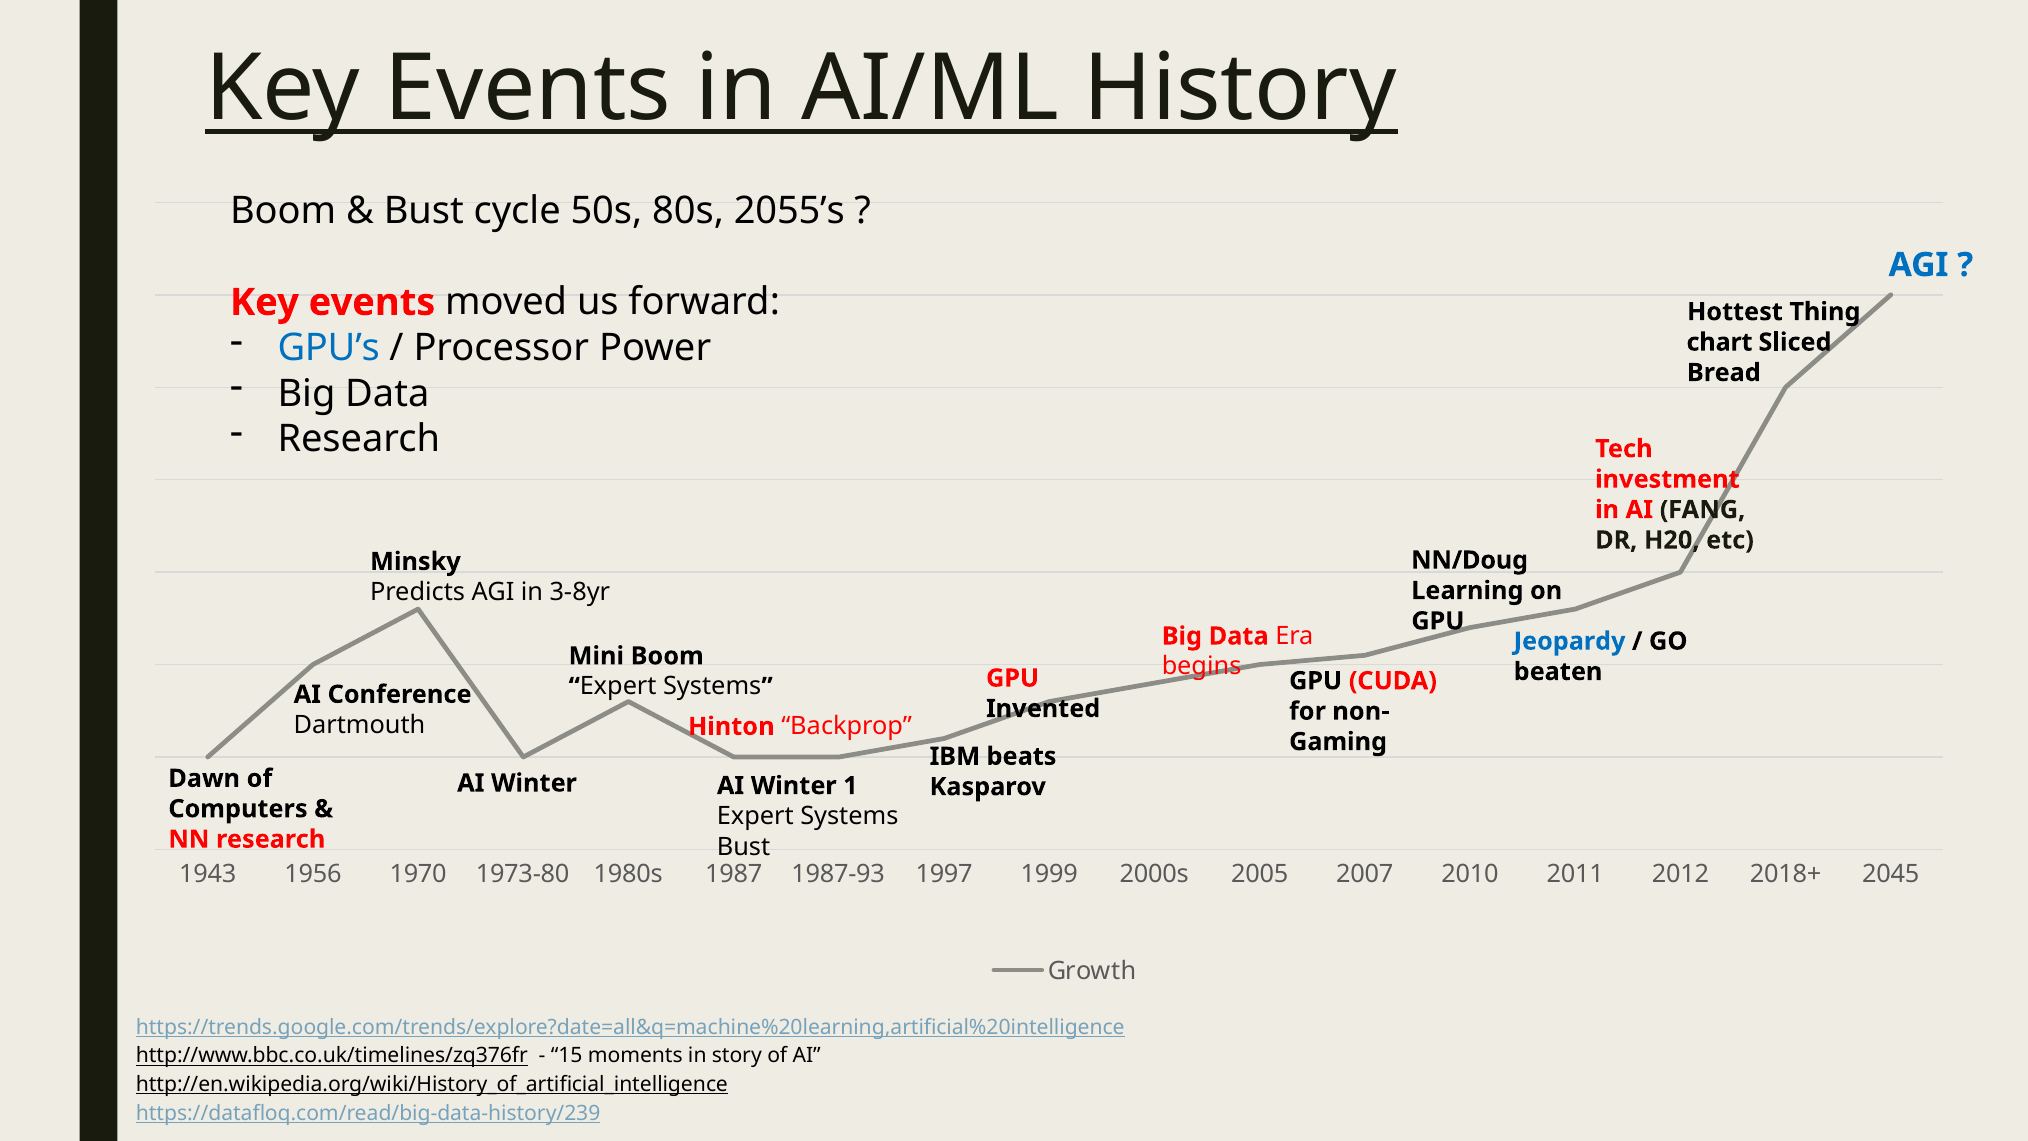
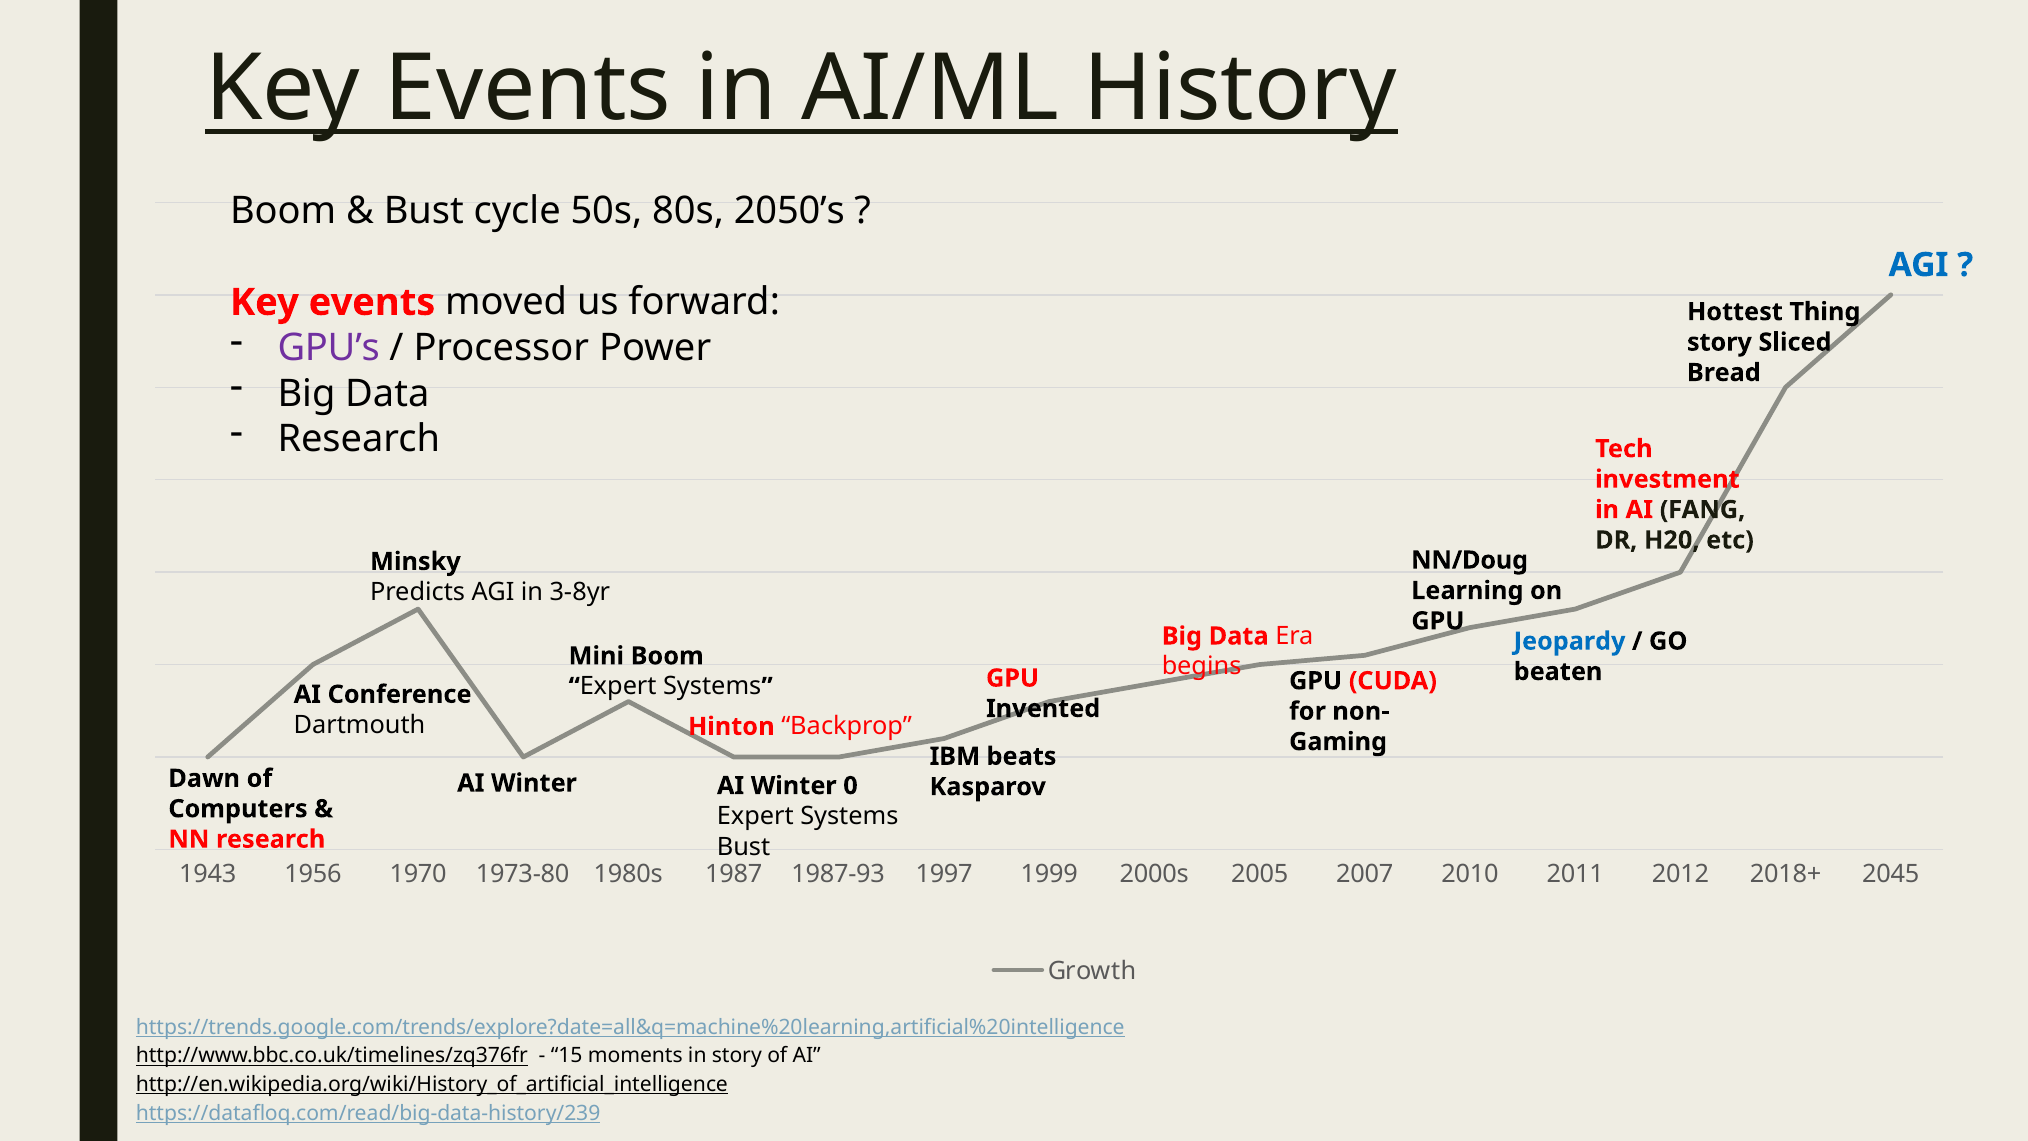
2055’s: 2055’s -> 2050’s
GPU’s colour: blue -> purple
chart at (1719, 342): chart -> story
1: 1 -> 0
